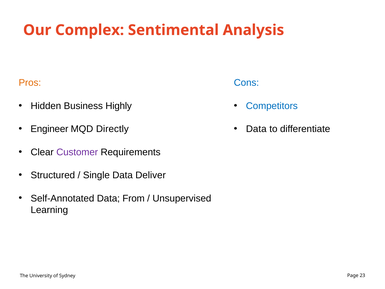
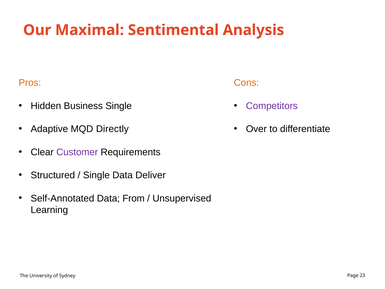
Complex: Complex -> Maximal
Cons colour: blue -> orange
Business Highly: Highly -> Single
Competitors colour: blue -> purple
Engineer: Engineer -> Adaptive
Data at (256, 129): Data -> Over
